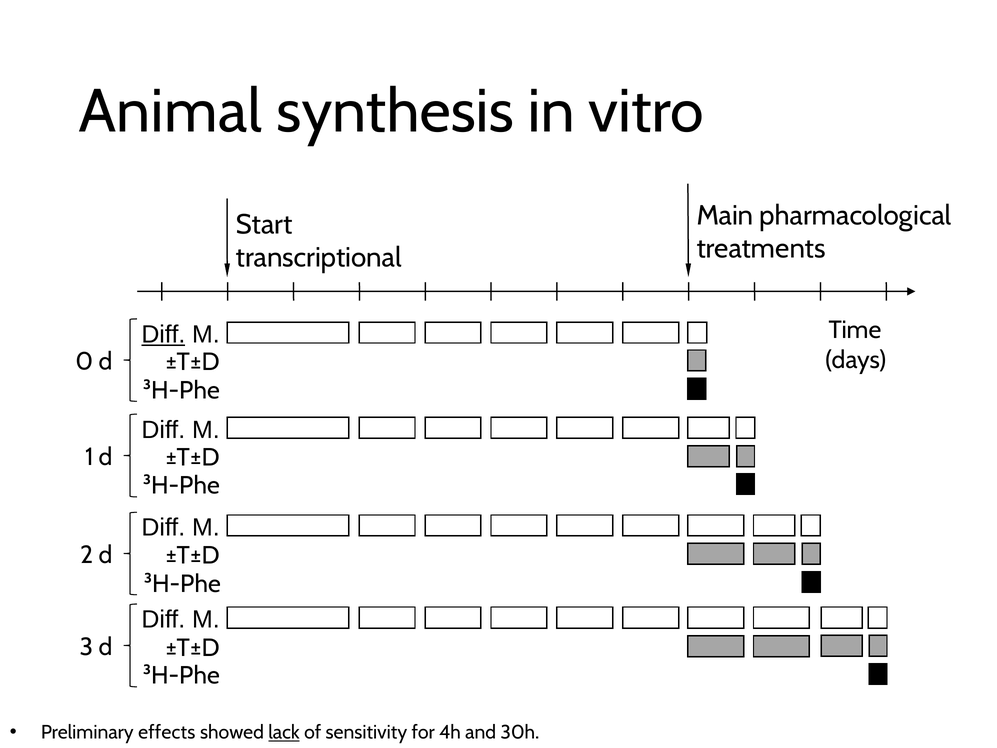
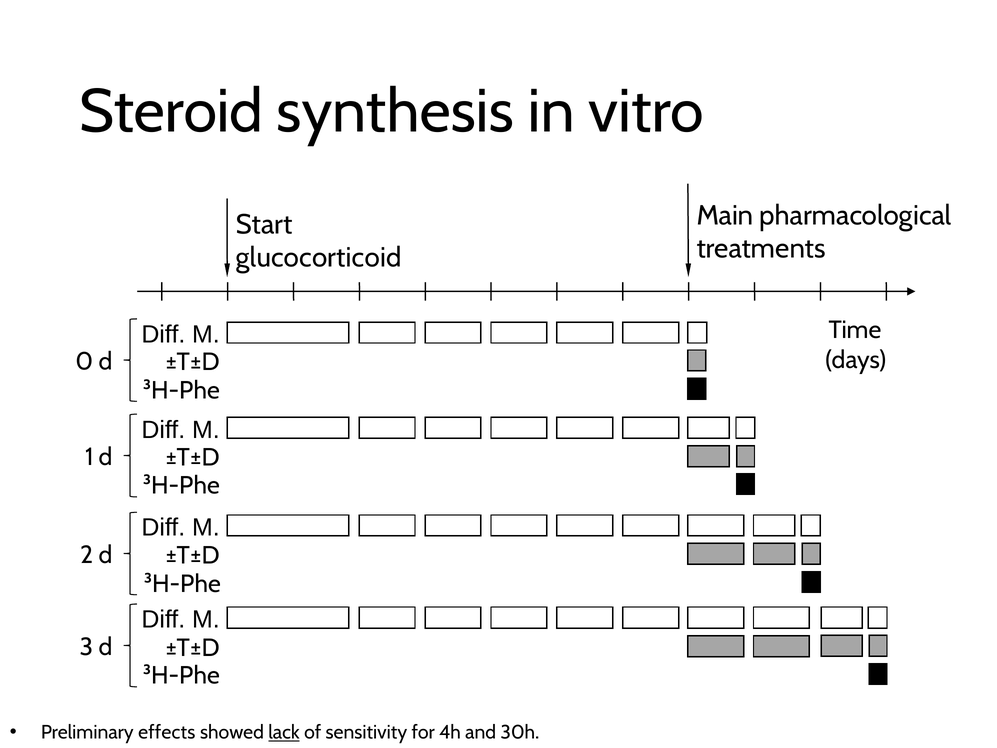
Animal: Animal -> Steroid
transcriptional: transcriptional -> glucocorticoid
Diff at (163, 334) underline: present -> none
